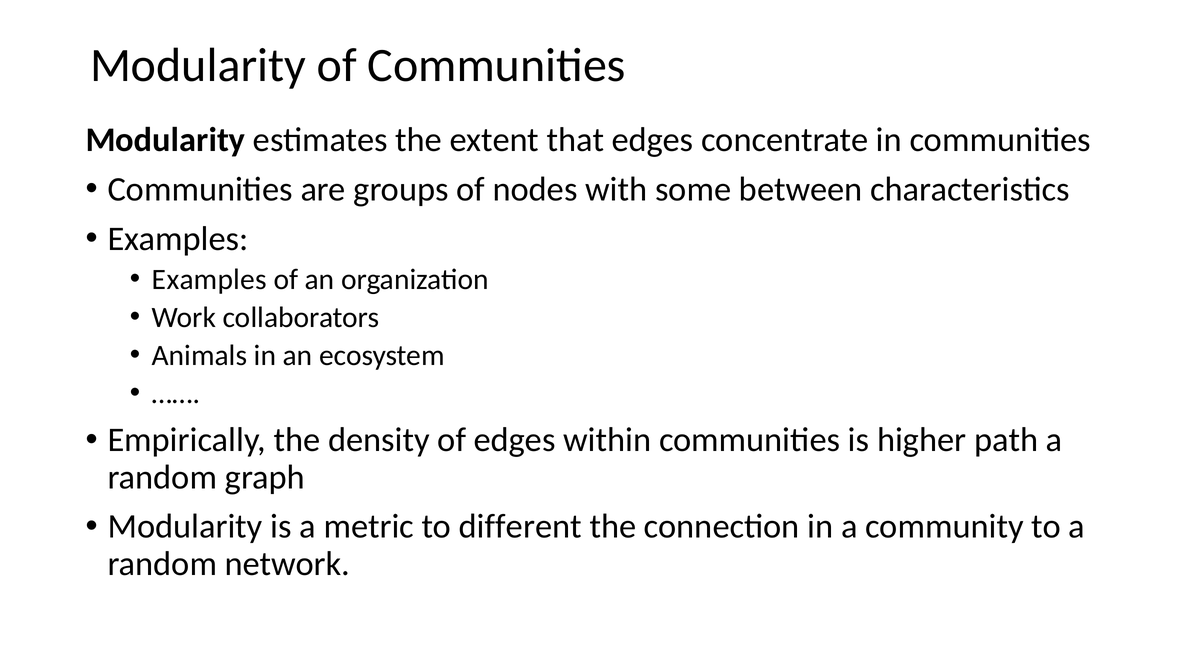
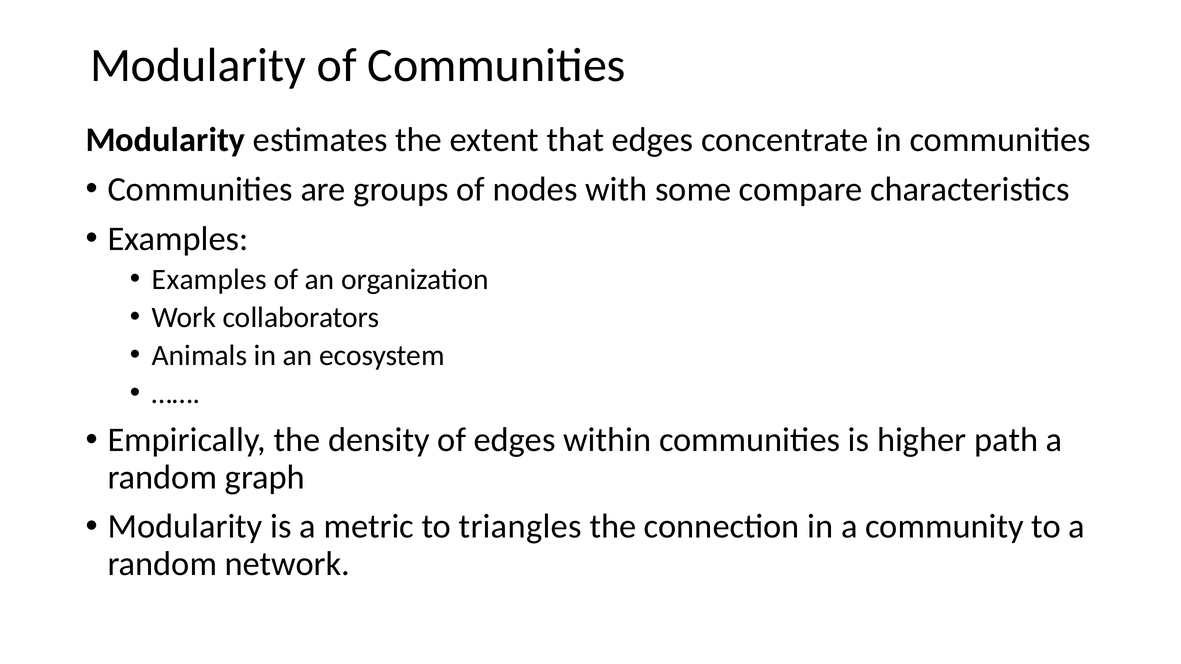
between: between -> compare
different: different -> triangles
